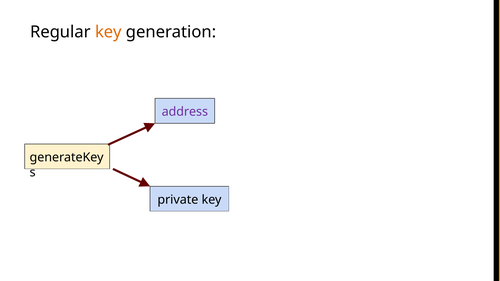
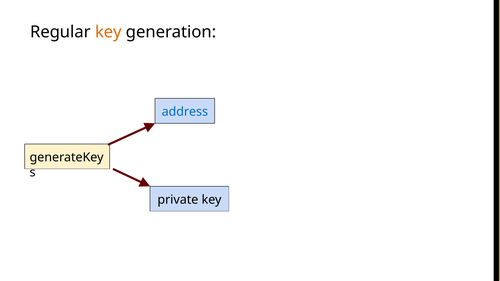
address colour: purple -> blue
